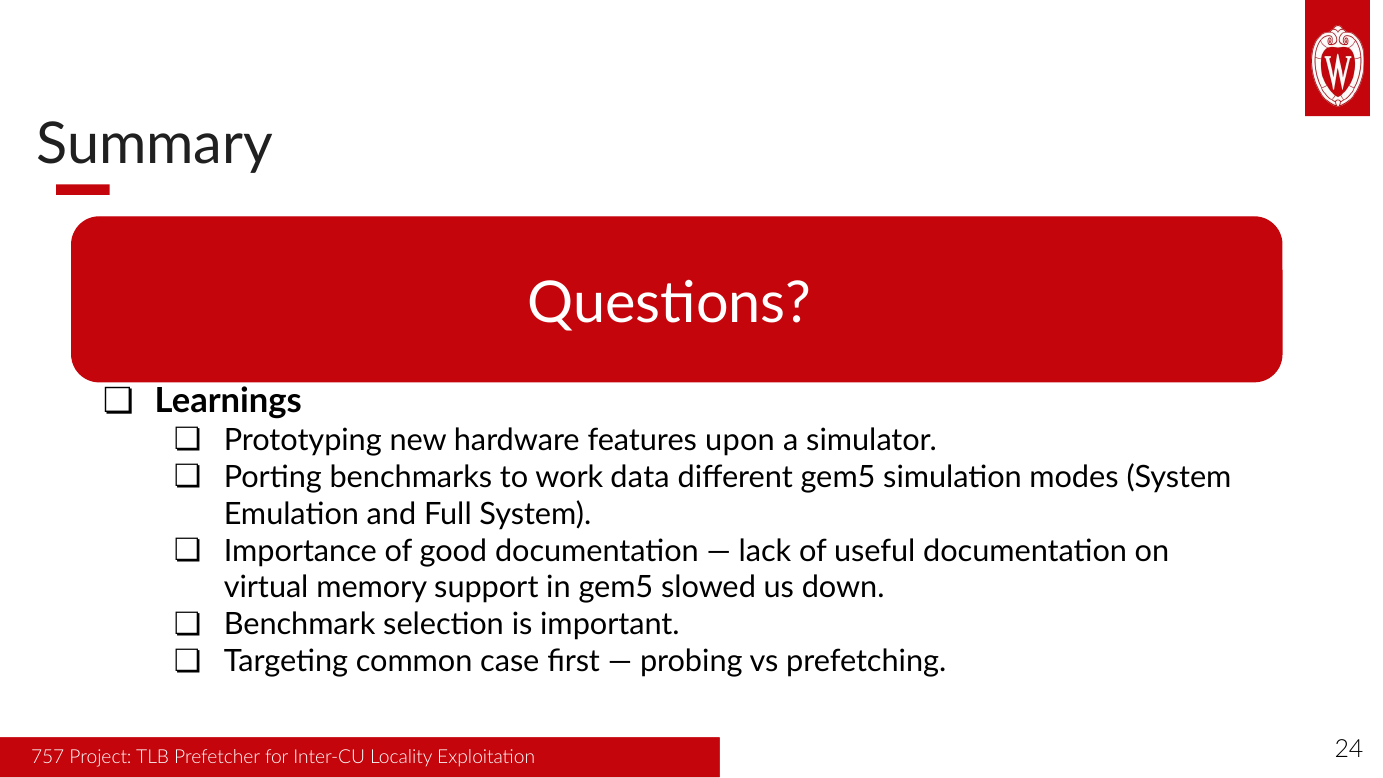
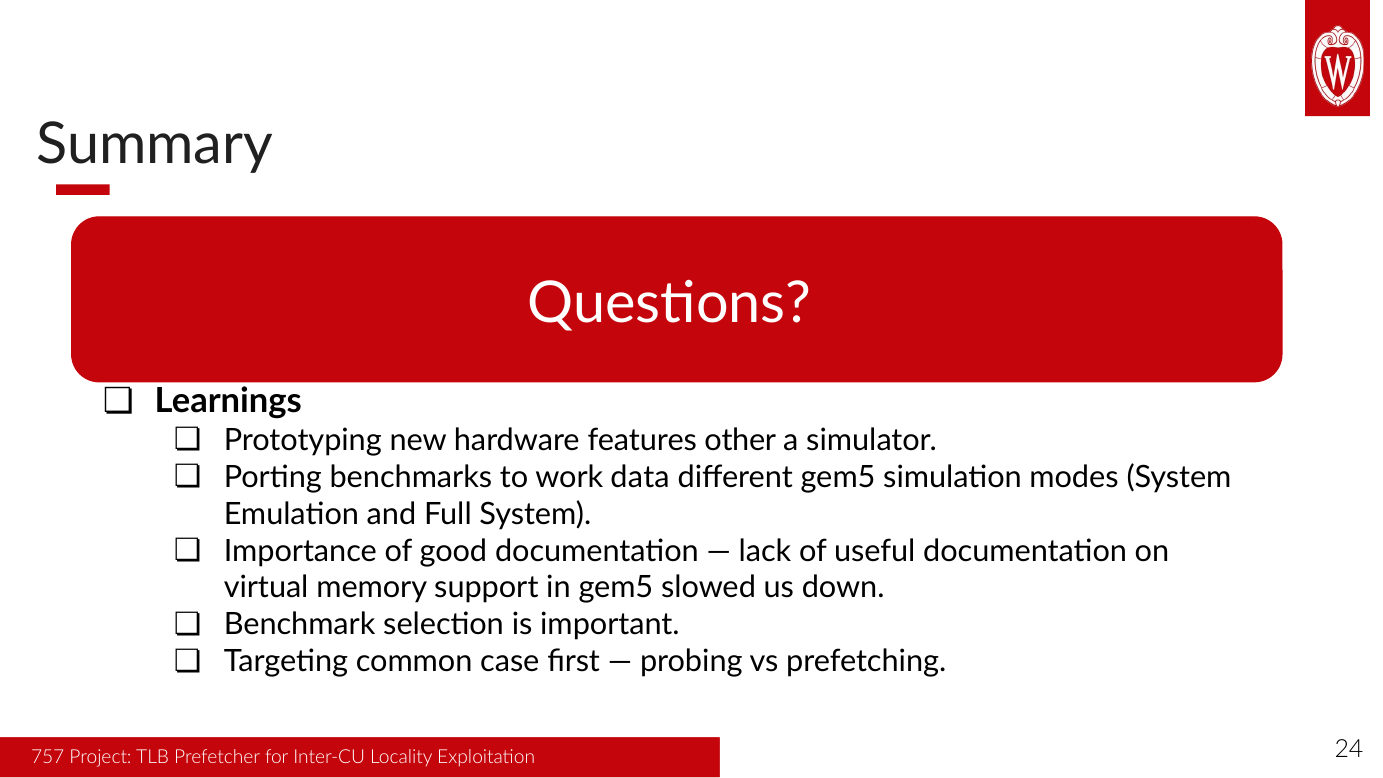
upon: upon -> other
